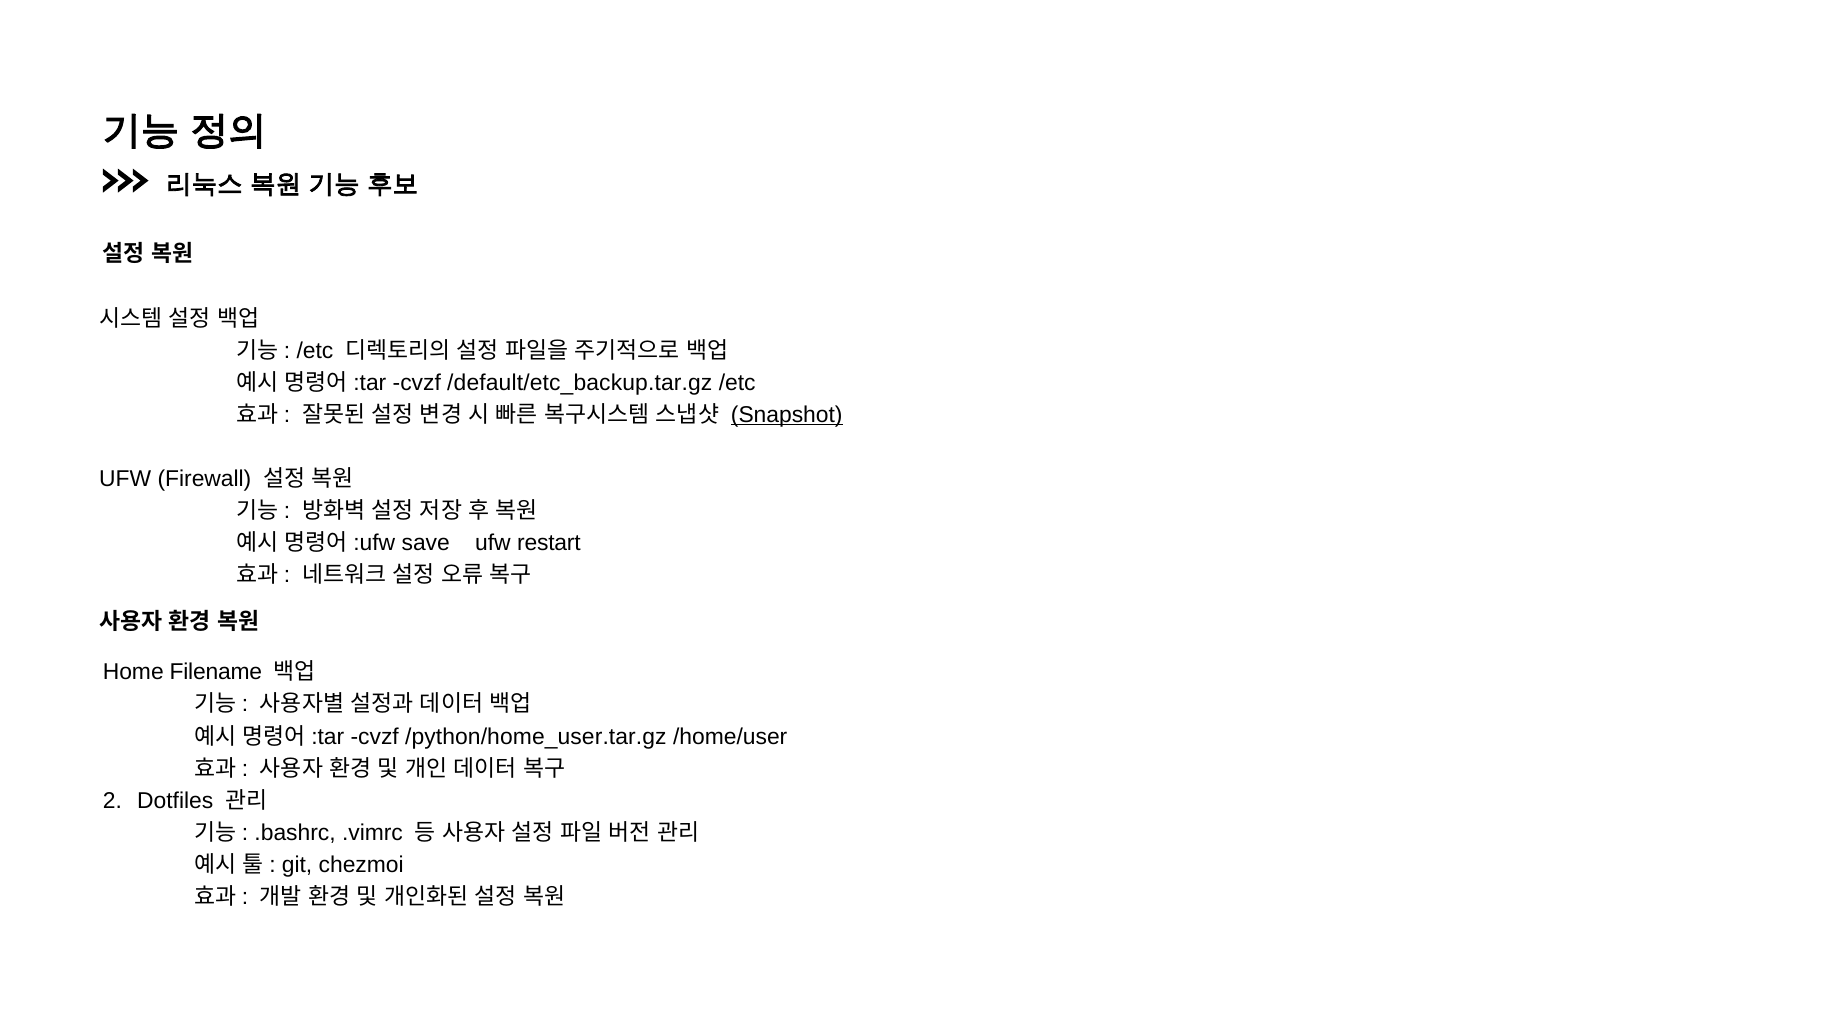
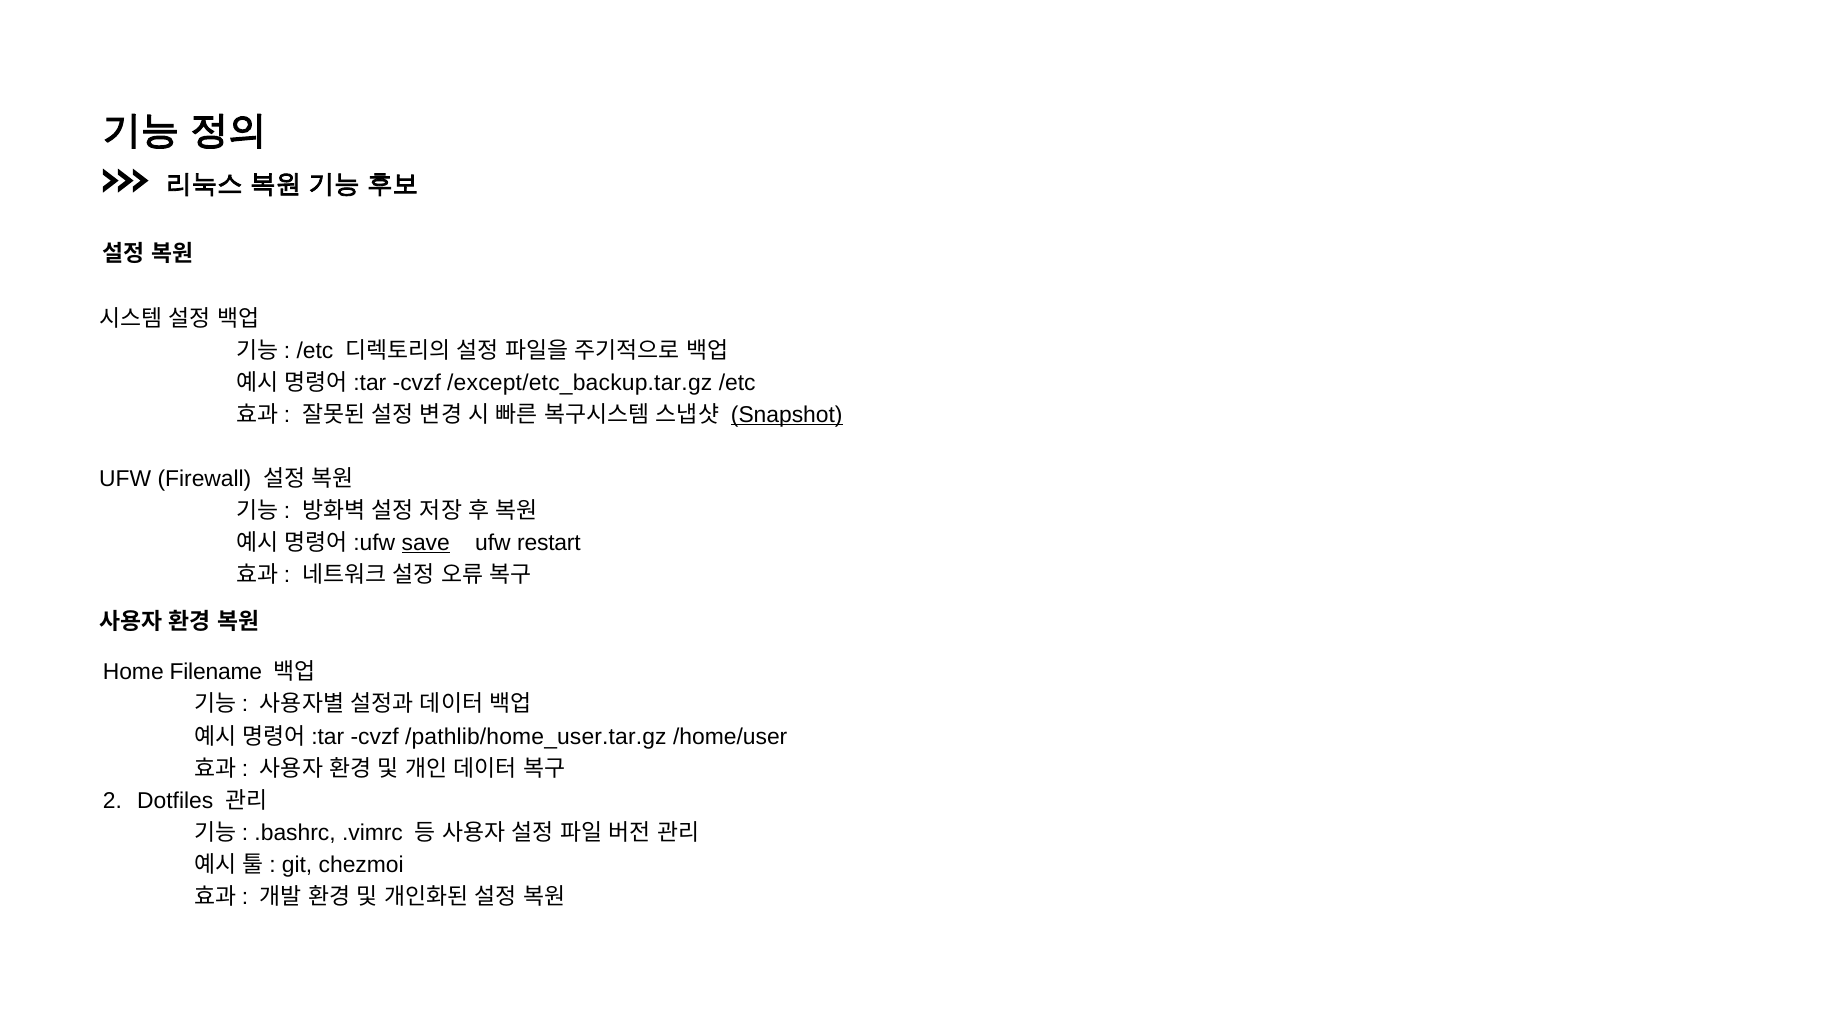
/default/etc_backup.tar.gz: /default/etc_backup.tar.gz -> /except/etc_backup.tar.gz
save underline: none -> present
/python/home_user.tar.gz: /python/home_user.tar.gz -> /pathlib/home_user.tar.gz
